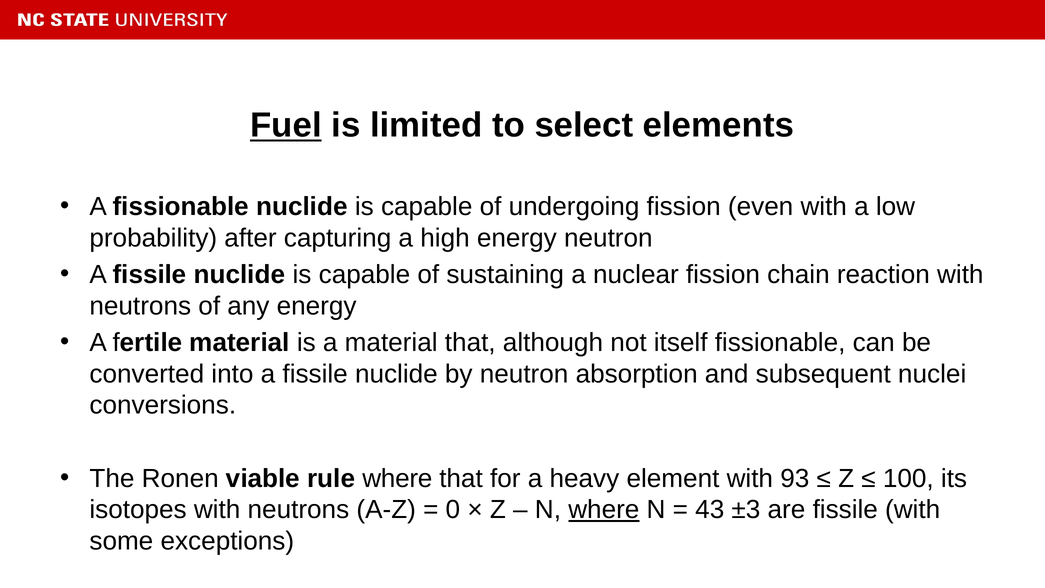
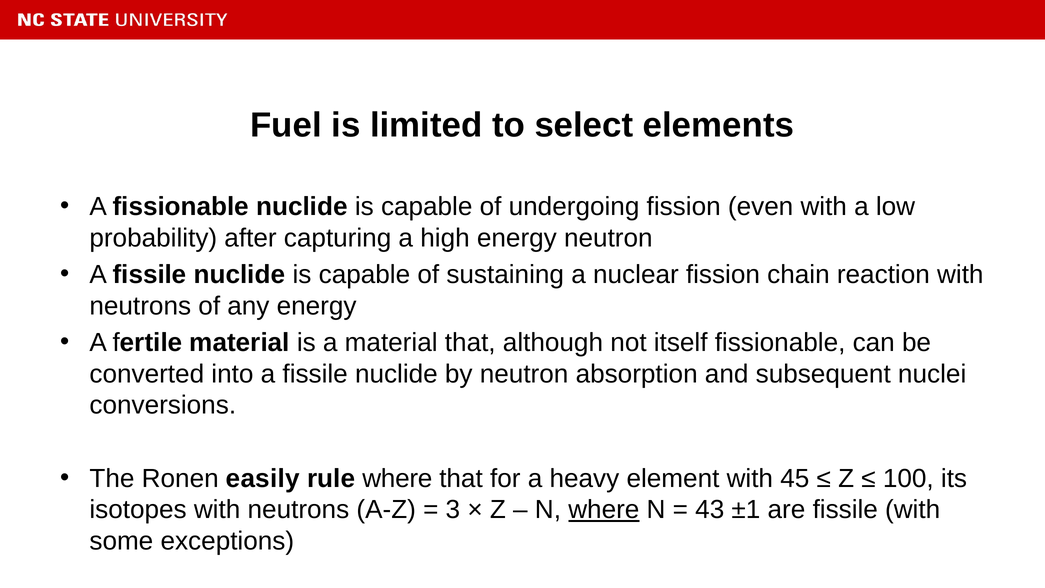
Fuel underline: present -> none
viable: viable -> easily
93: 93 -> 45
0: 0 -> 3
±3: ±3 -> ±1
